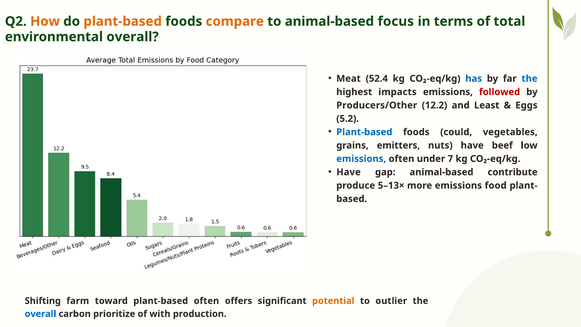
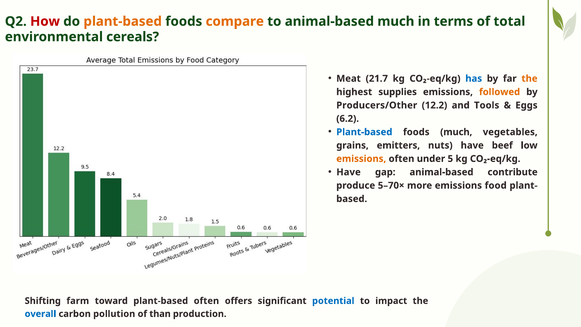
How colour: orange -> red
animal-based focus: focus -> much
environmental overall: overall -> cereals
52.4: 52.4 -> 21.7
the at (530, 79) colour: blue -> orange
impacts: impacts -> supplies
followed colour: red -> orange
Least: Least -> Tools
5.2: 5.2 -> 6.2
foods could: could -> much
emissions at (361, 159) colour: blue -> orange
7: 7 -> 5
5–13×: 5–13× -> 5–70×
potential colour: orange -> blue
outlier: outlier -> impact
prioritize: prioritize -> pollution
with: with -> than
